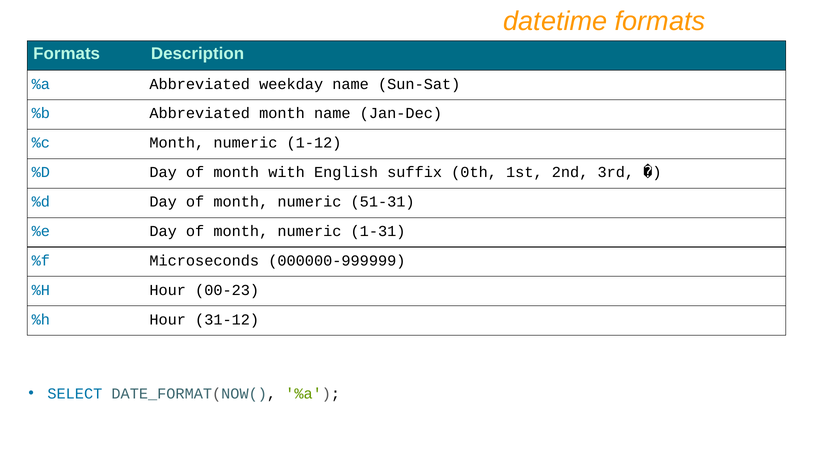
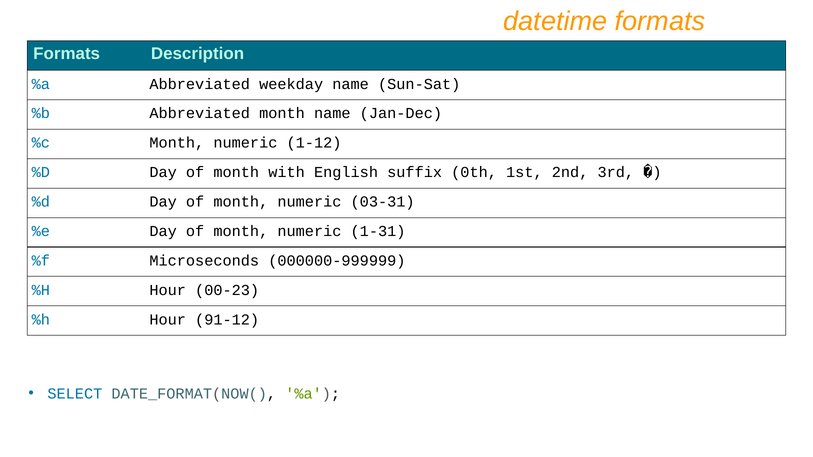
51-31: 51-31 -> 03-31
31-12: 31-12 -> 91-12
